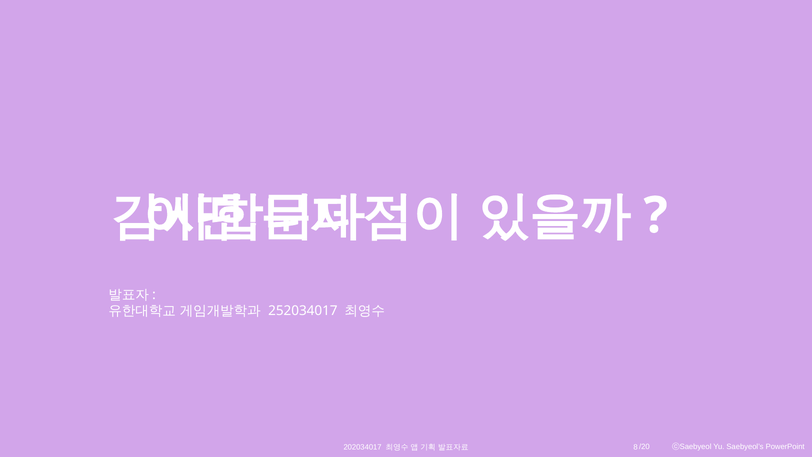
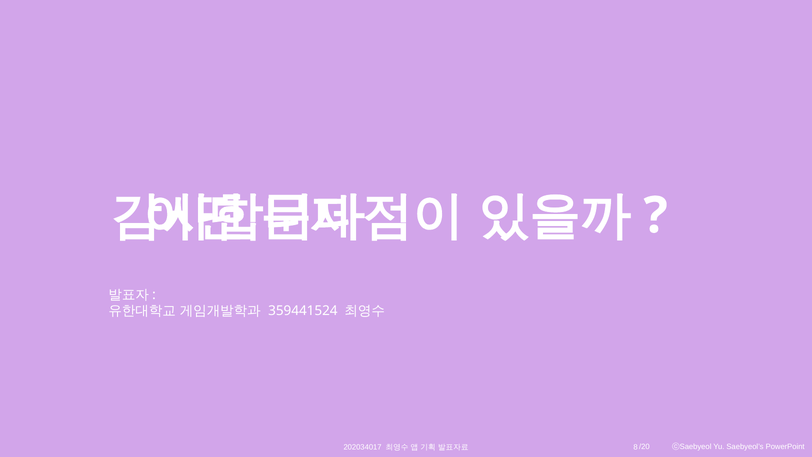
252034017: 252034017 -> 359441524
